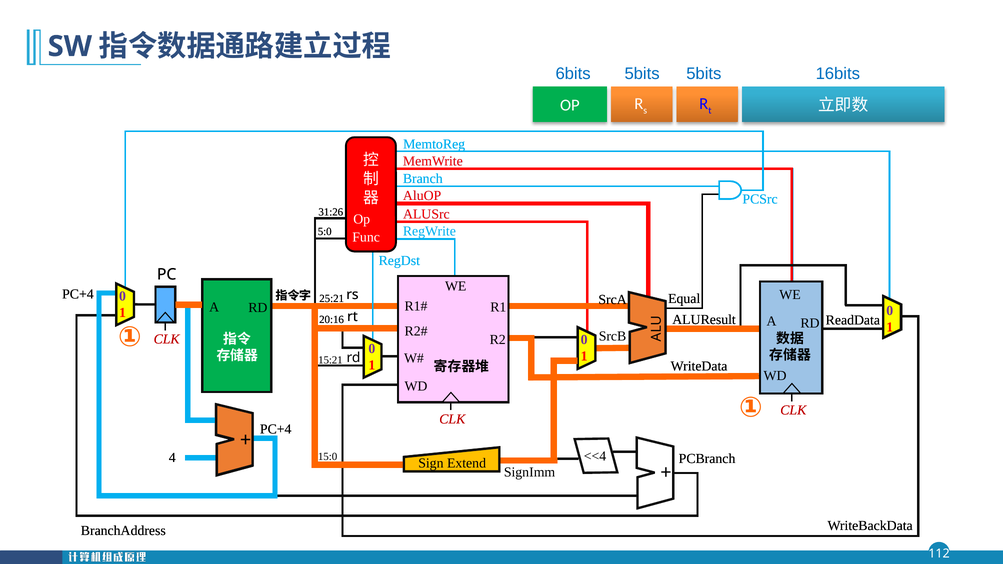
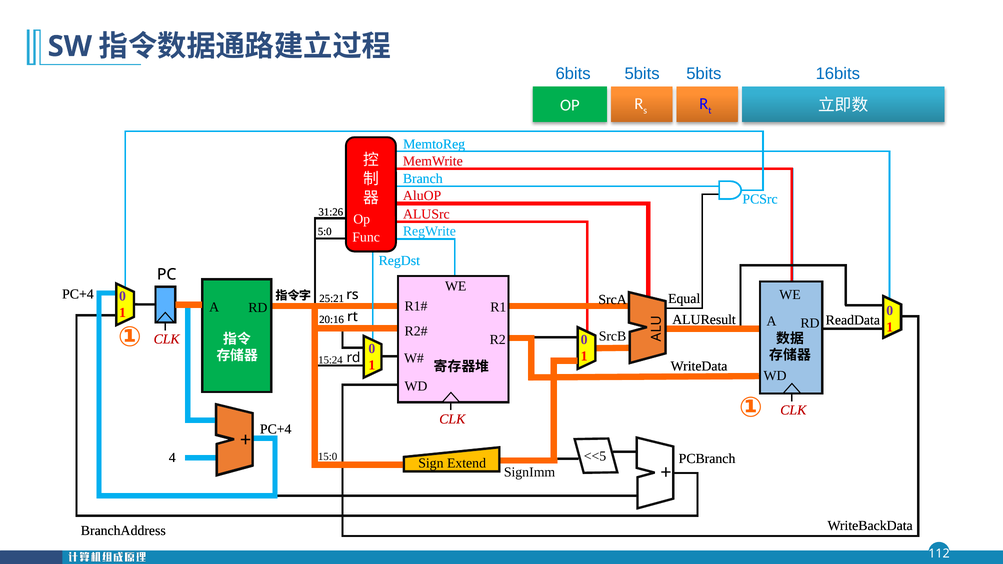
15:21: 15:21 -> 15:24
<<4: <<4 -> <<5
